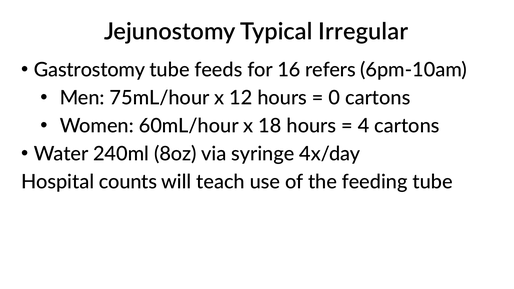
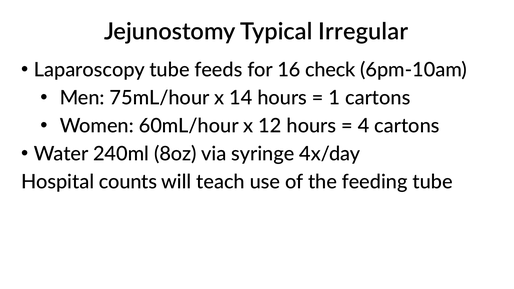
Gastrostomy: Gastrostomy -> Laparoscopy
refers: refers -> check
12: 12 -> 14
0: 0 -> 1
18: 18 -> 12
